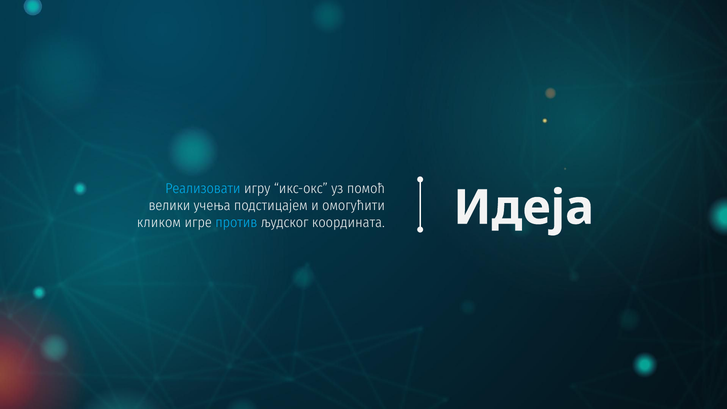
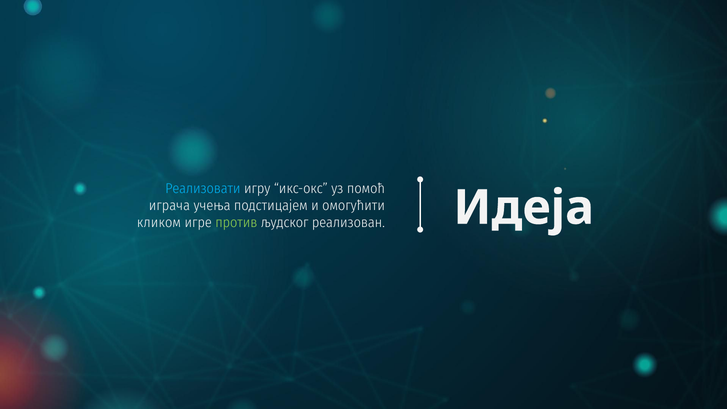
велики: велики -> играча
против colour: light blue -> light green
координата: координата -> реализован
